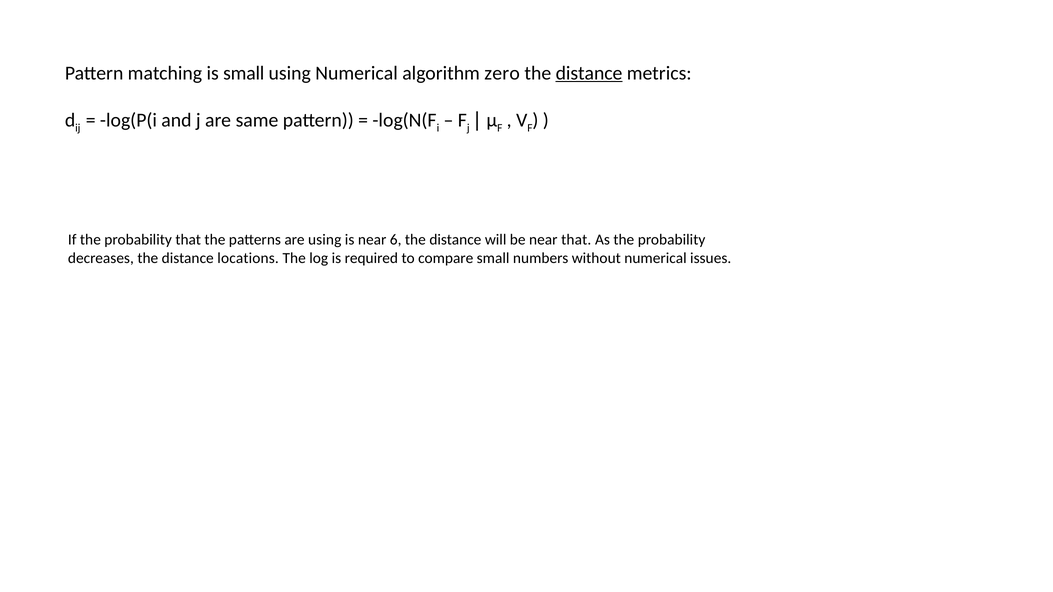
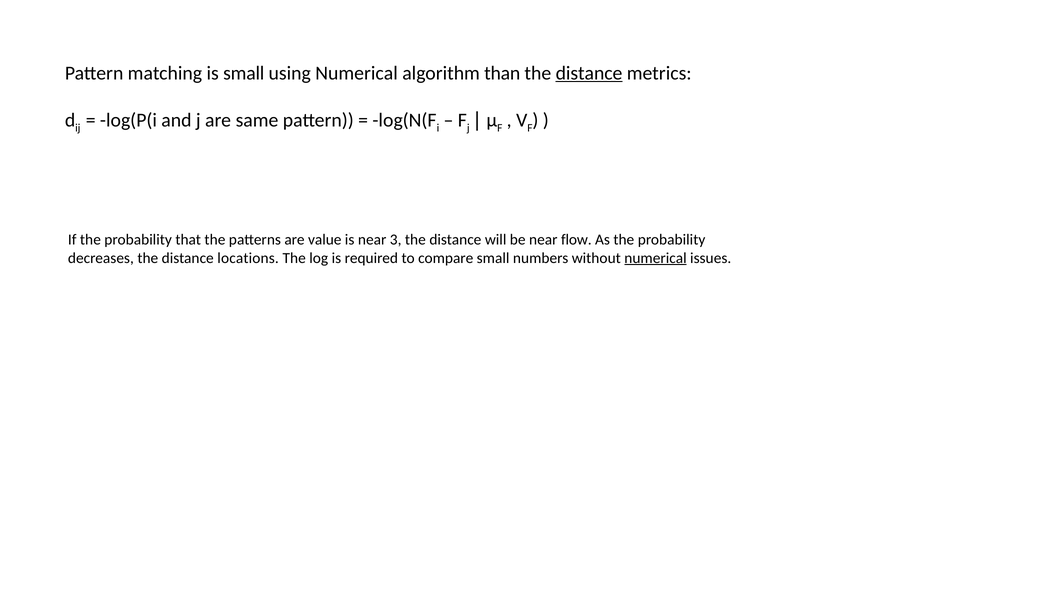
zero: zero -> than
are using: using -> value
6: 6 -> 3
near that: that -> flow
numerical at (656, 258) underline: none -> present
